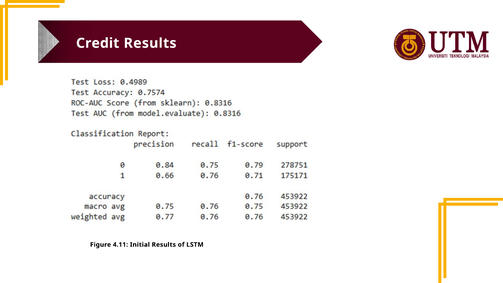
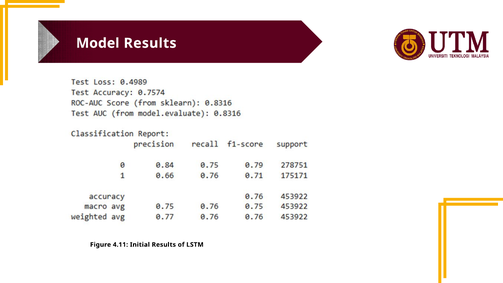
Credit: Credit -> Model
